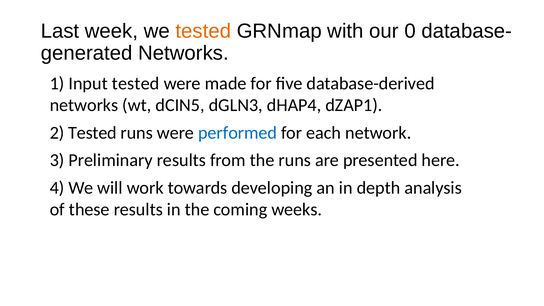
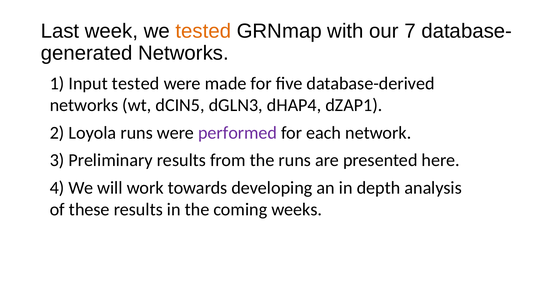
0: 0 -> 7
2 Tested: Tested -> Loyola
performed colour: blue -> purple
